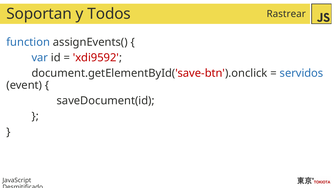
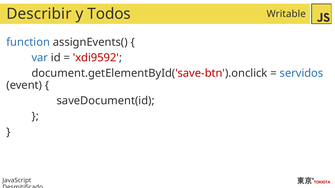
Soportan: Soportan -> Describir
Rastrear: Rastrear -> Writable
